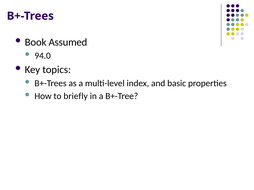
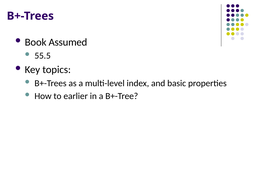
94.0: 94.0 -> 55.5
briefly: briefly -> earlier
